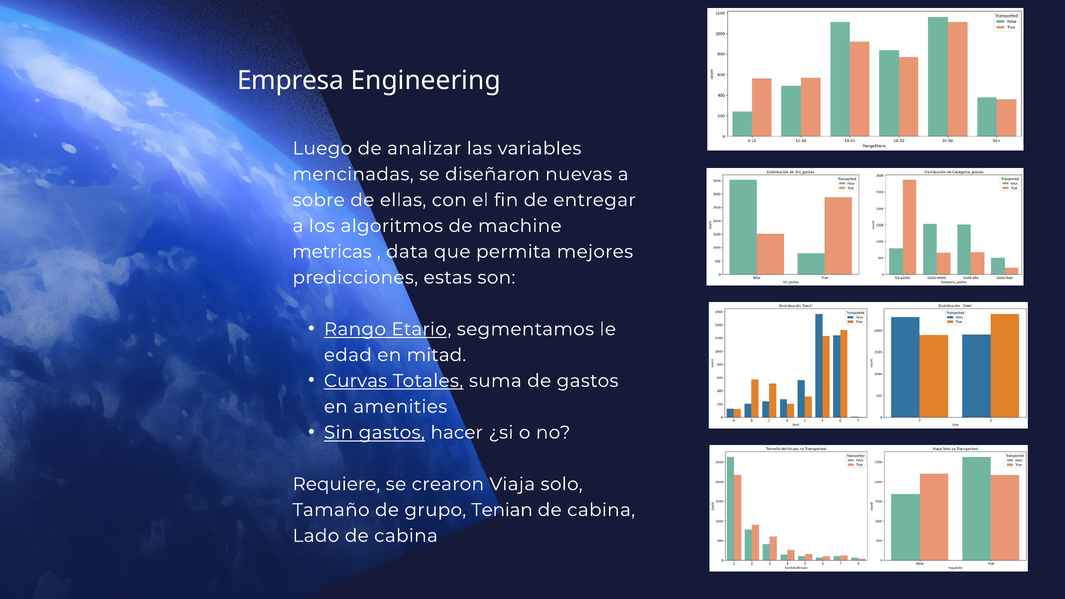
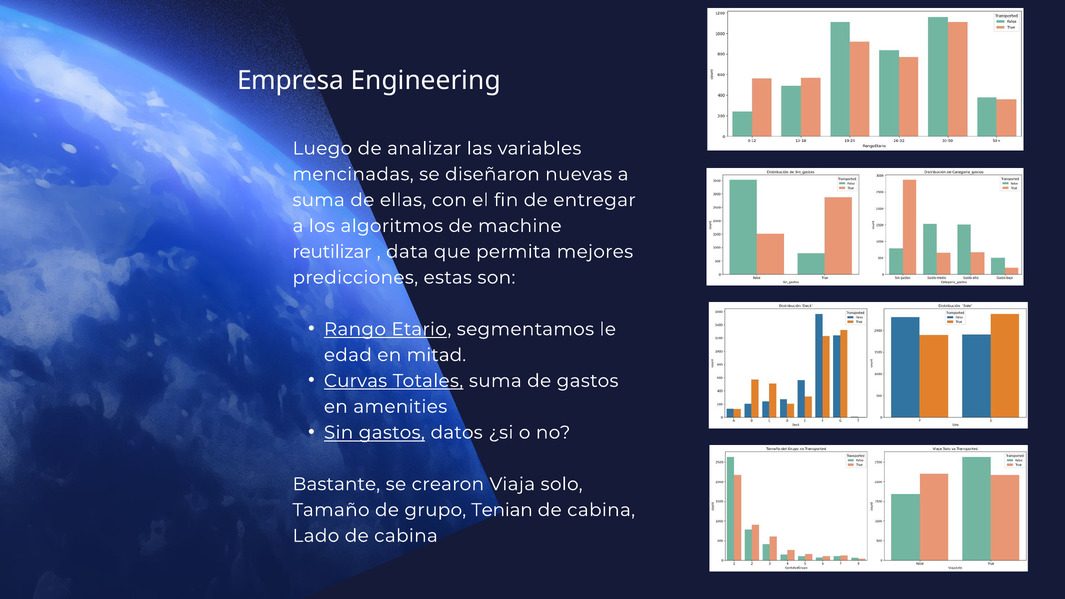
sobre at (319, 200): sobre -> suma
metricas: metricas -> reutilizar
hacer: hacer -> datos
Requiere: Requiere -> Bastante
